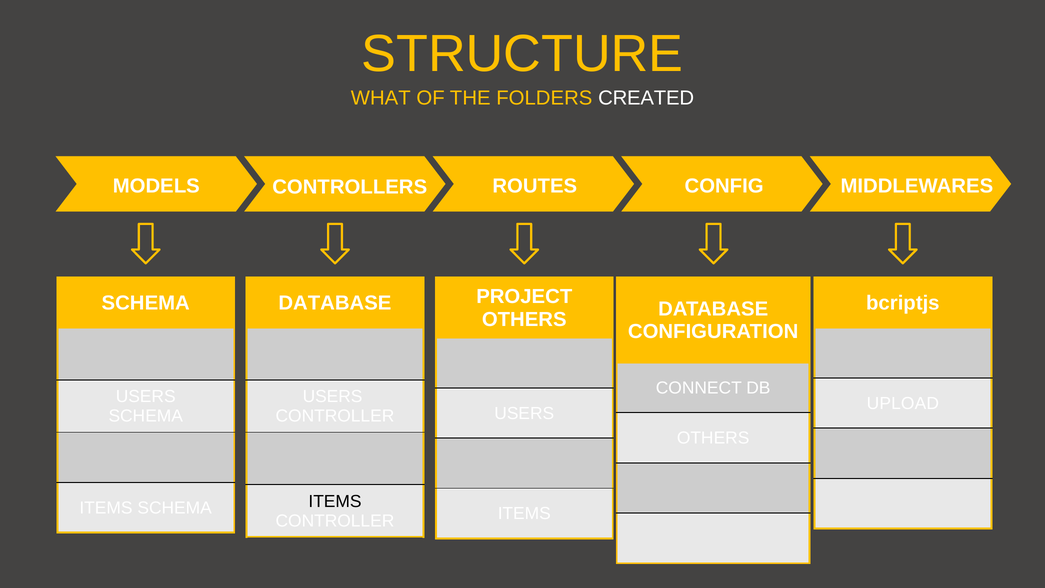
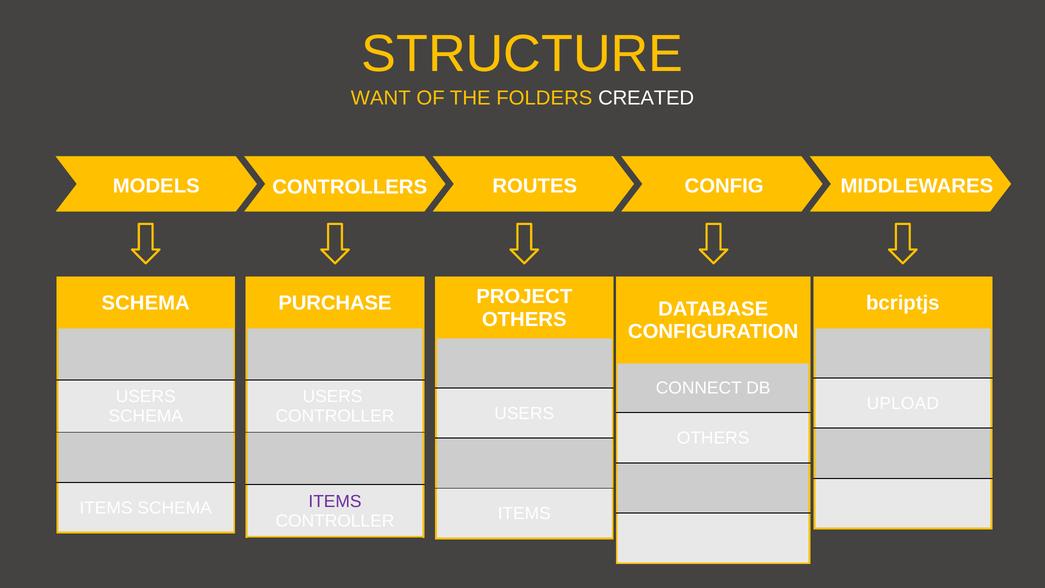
WHAT: WHAT -> WANT
DATABASE at (335, 303): DATABASE -> PURCHASE
ITEMS at (335, 501) colour: black -> purple
